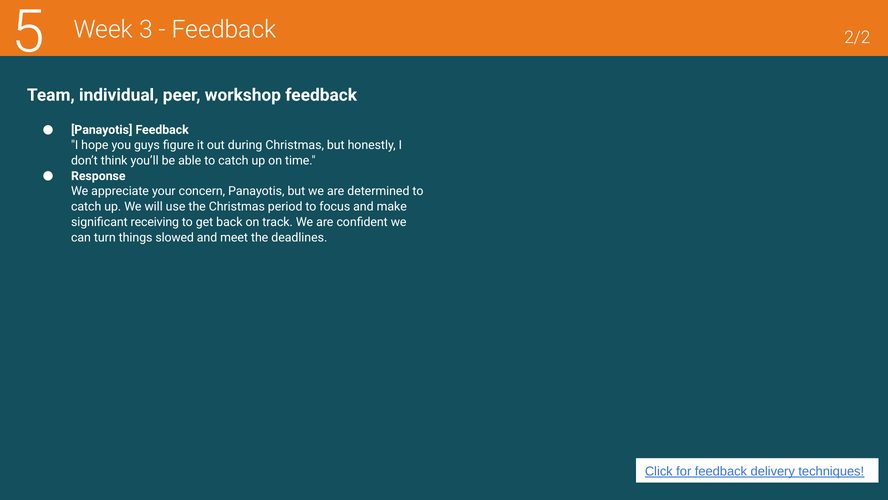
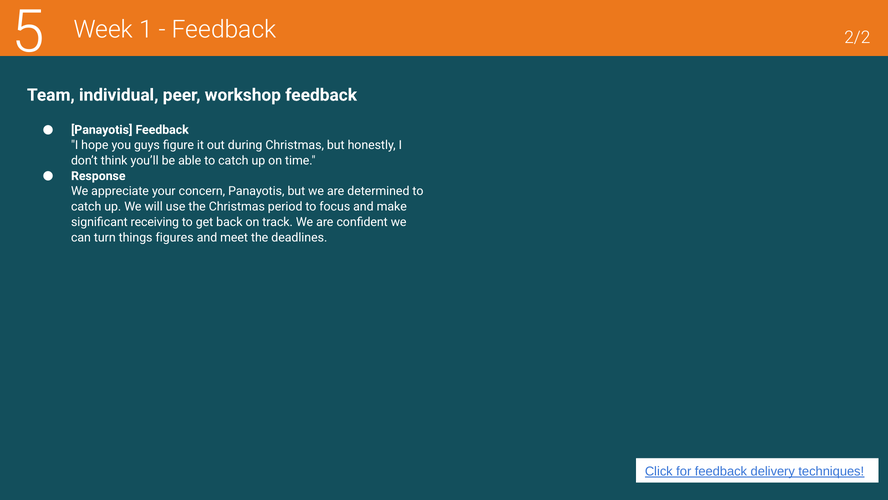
3: 3 -> 1
slowed: slowed -> figures
